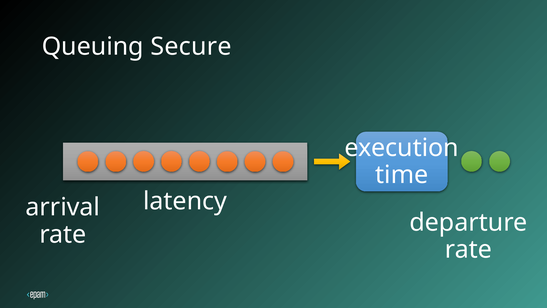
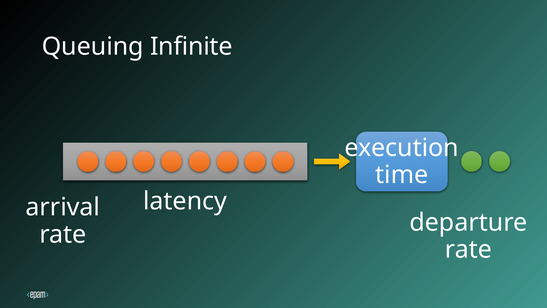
Secure: Secure -> Infinite
